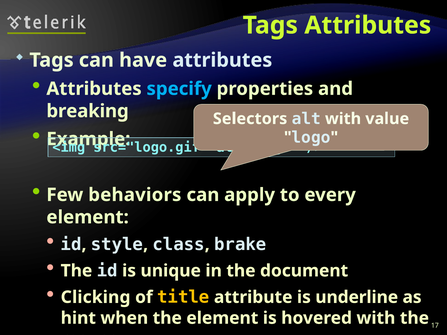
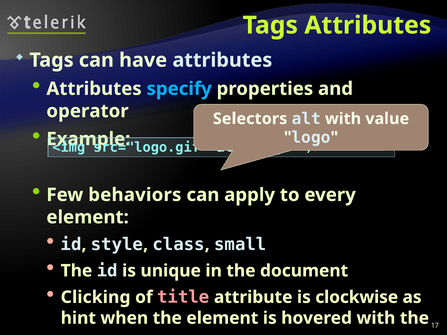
breaking: breaking -> operator
brake: brake -> small
title colour: yellow -> pink
underline: underline -> clockwise
